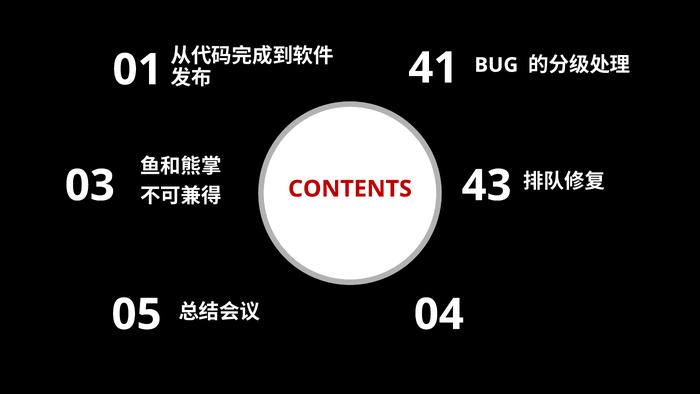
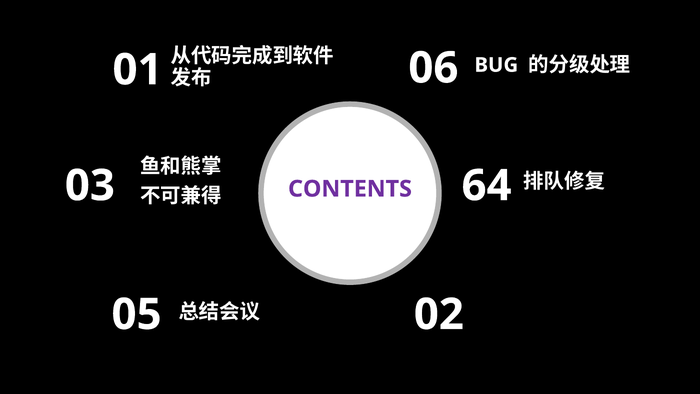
41: 41 -> 06
CONTENTS colour: red -> purple
43: 43 -> 64
04: 04 -> 02
